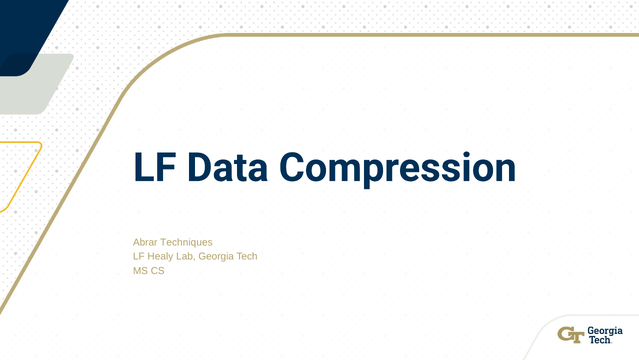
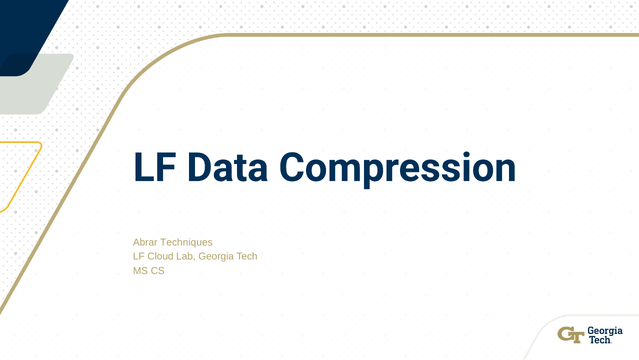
Healy: Healy -> Cloud
